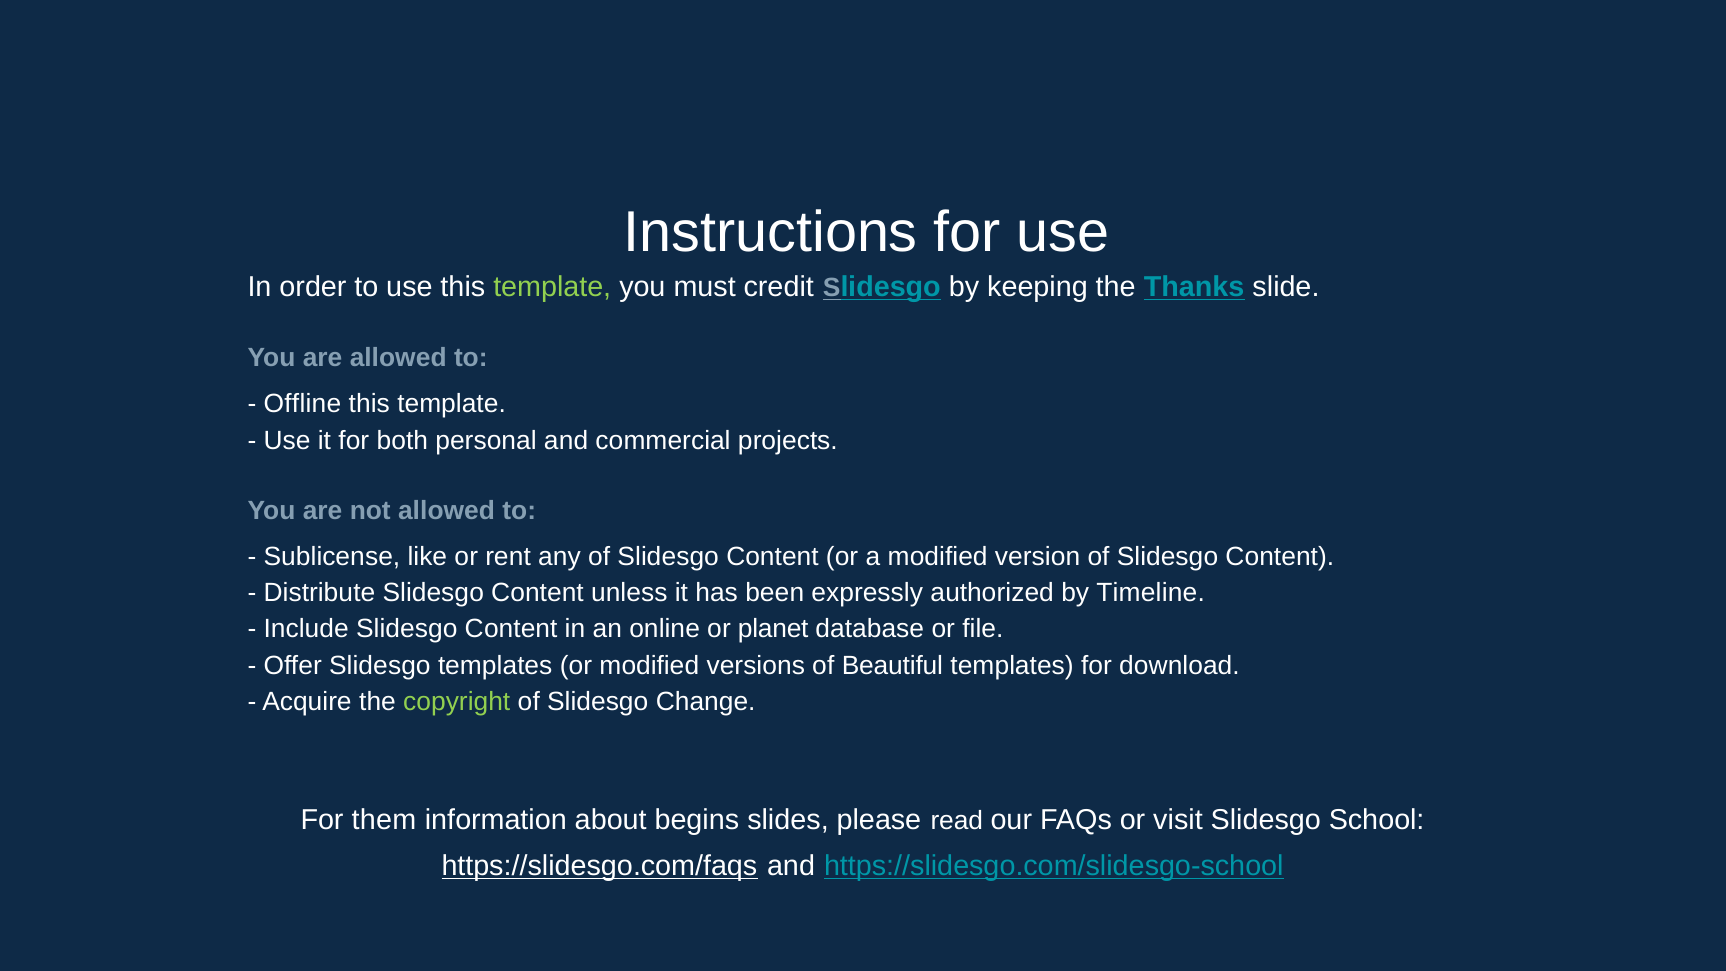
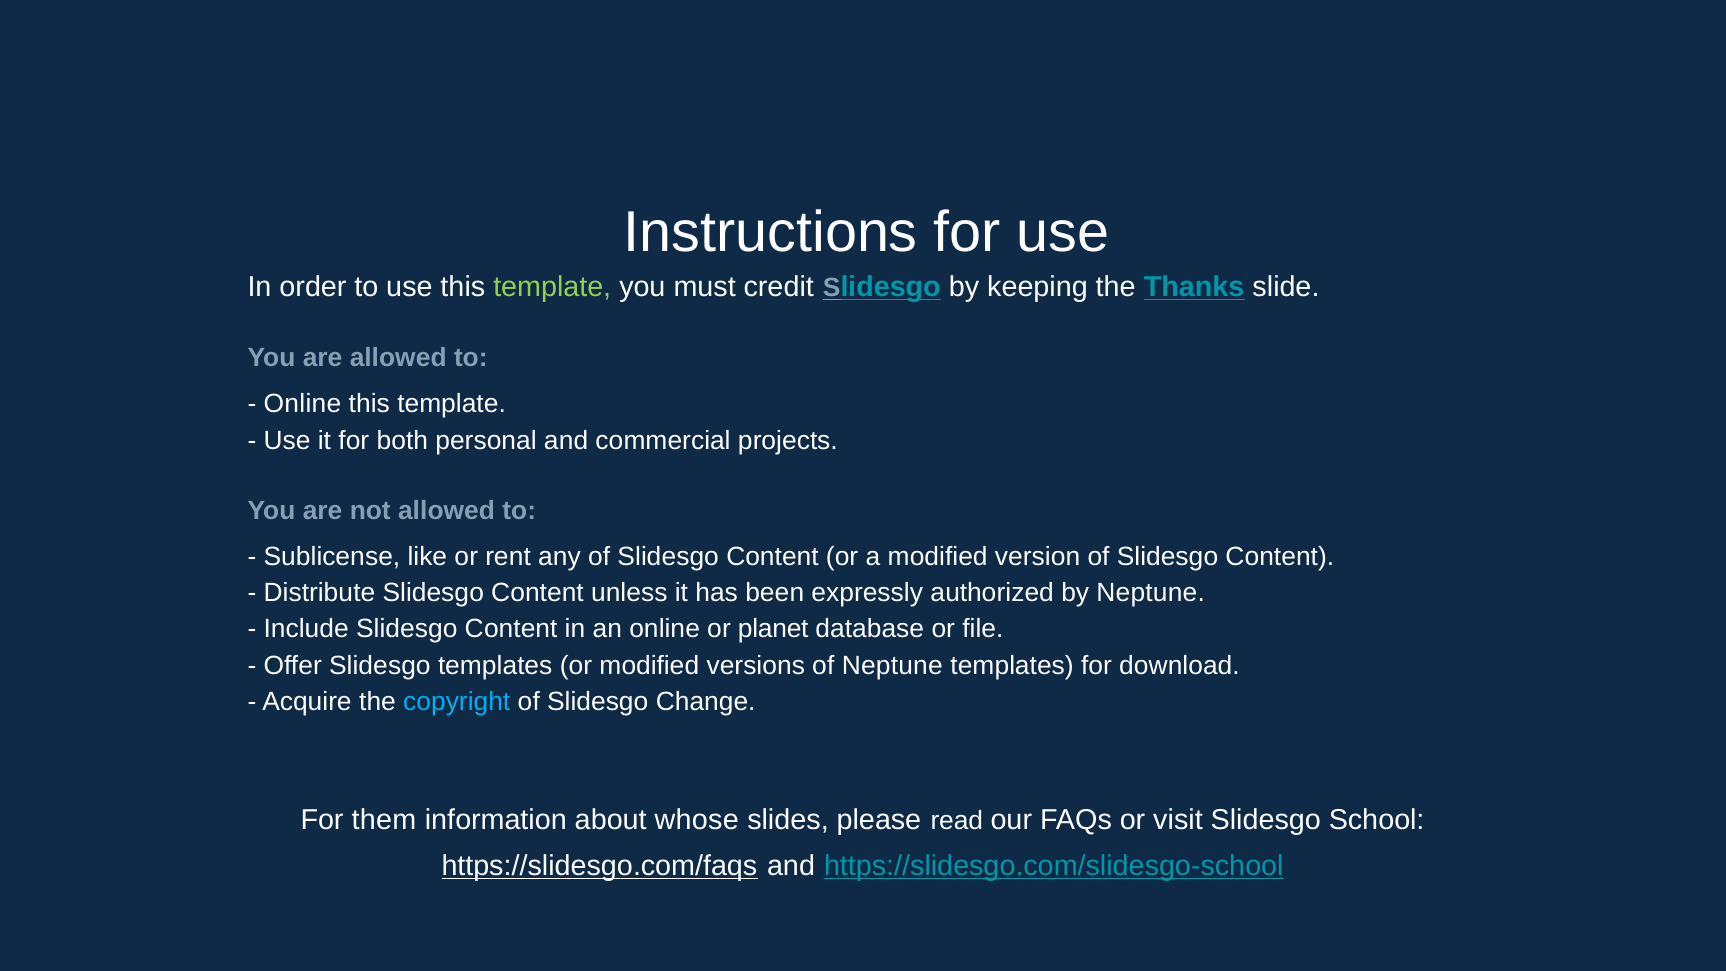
Offline at (302, 404): Offline -> Online
by Timeline: Timeline -> Neptune
of Beautiful: Beautiful -> Neptune
copyright colour: light green -> light blue
begins: begins -> whose
